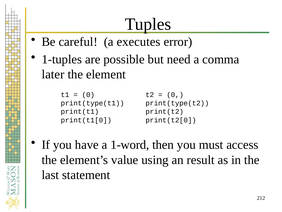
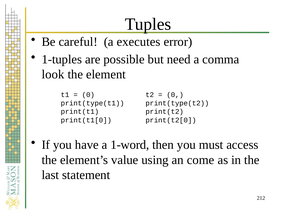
later: later -> look
result: result -> come
